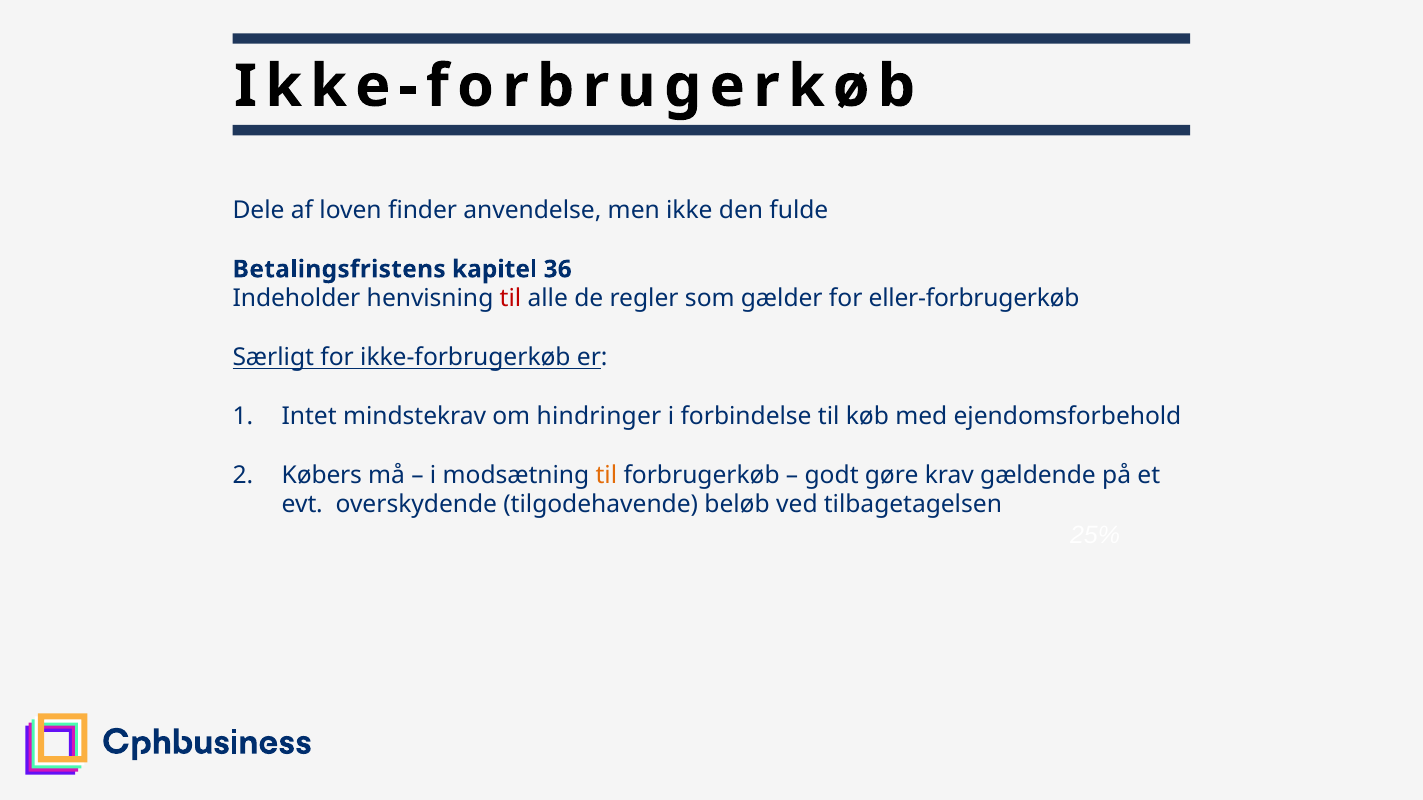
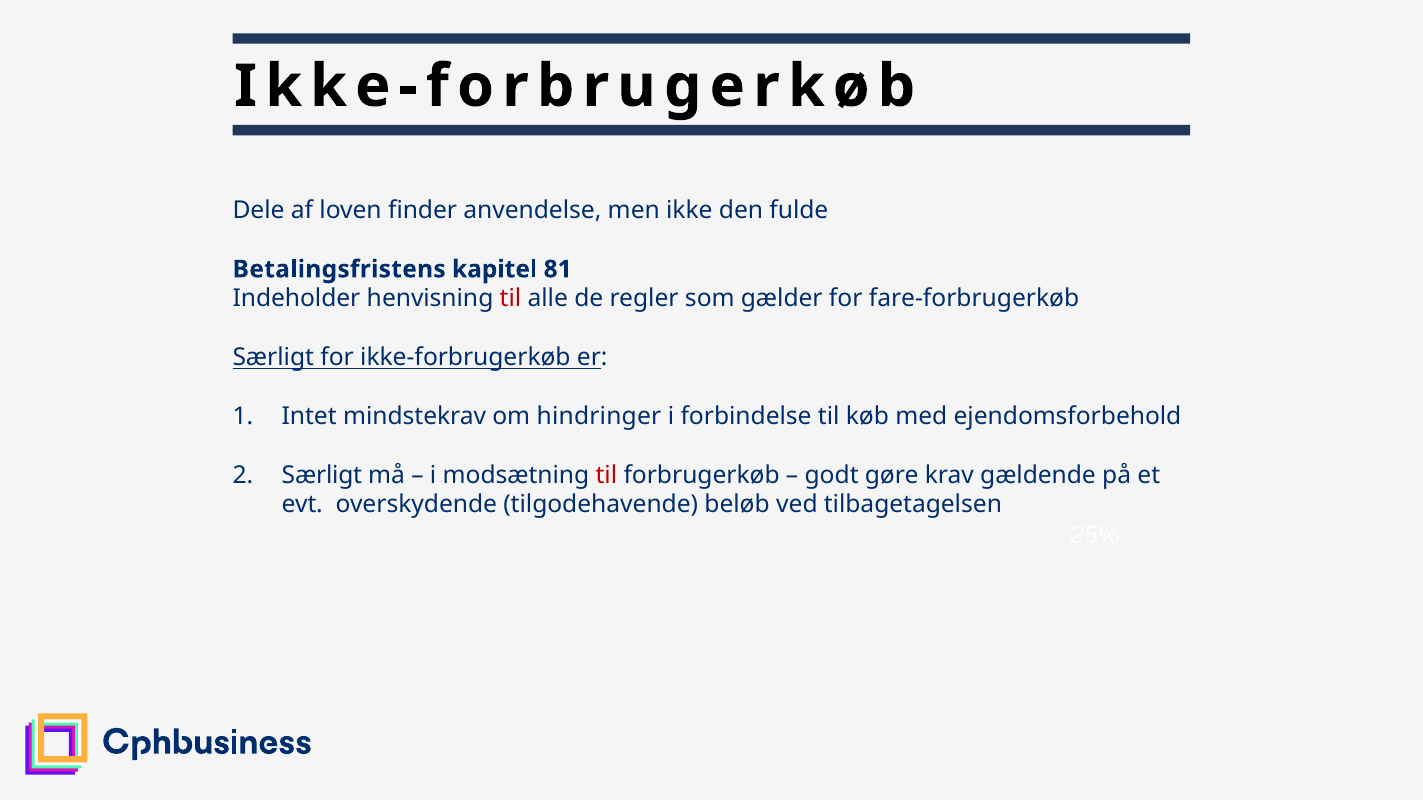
36: 36 -> 81
eller-forbrugerkøb: eller-forbrugerkøb -> fare-forbrugerkøb
Købers at (322, 476): Købers -> Særligt
til at (606, 476) colour: orange -> red
